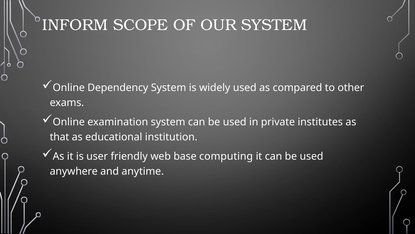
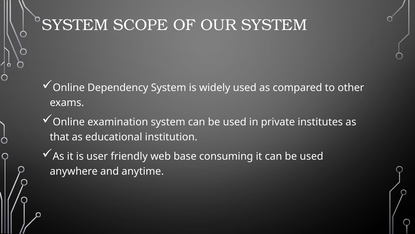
INFORM at (75, 25): INFORM -> SYSTEM
computing: computing -> consuming
